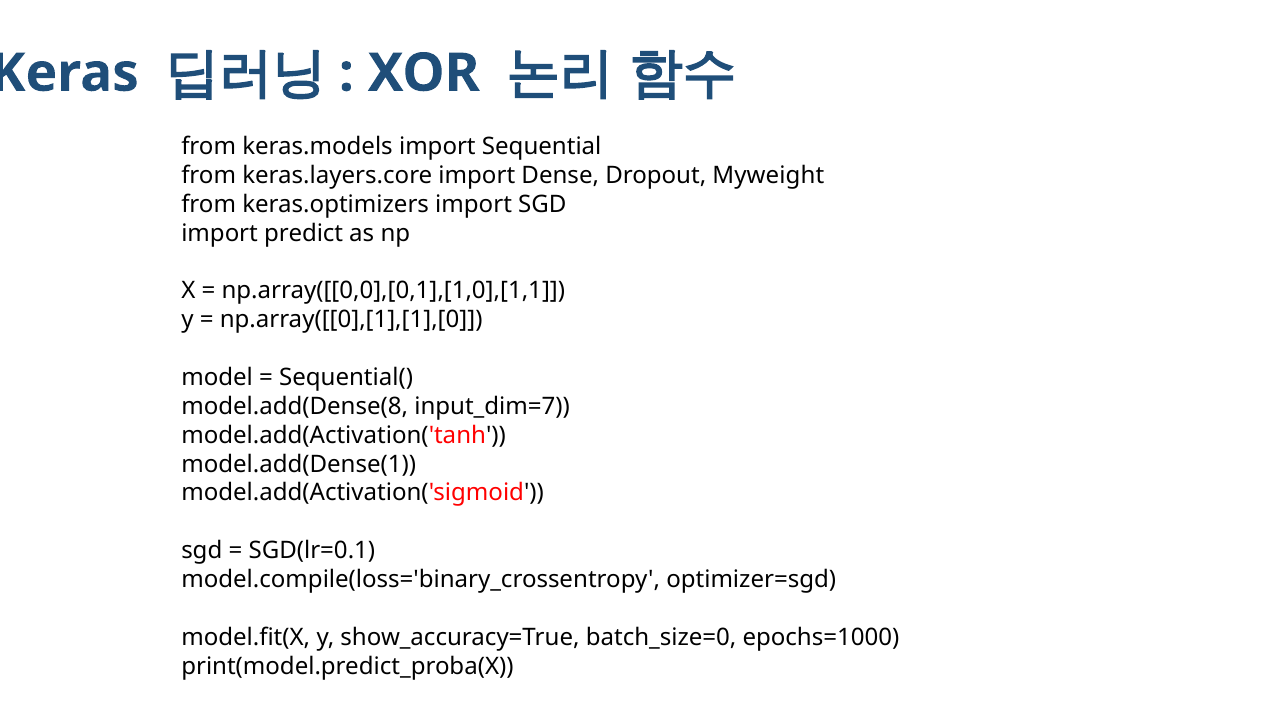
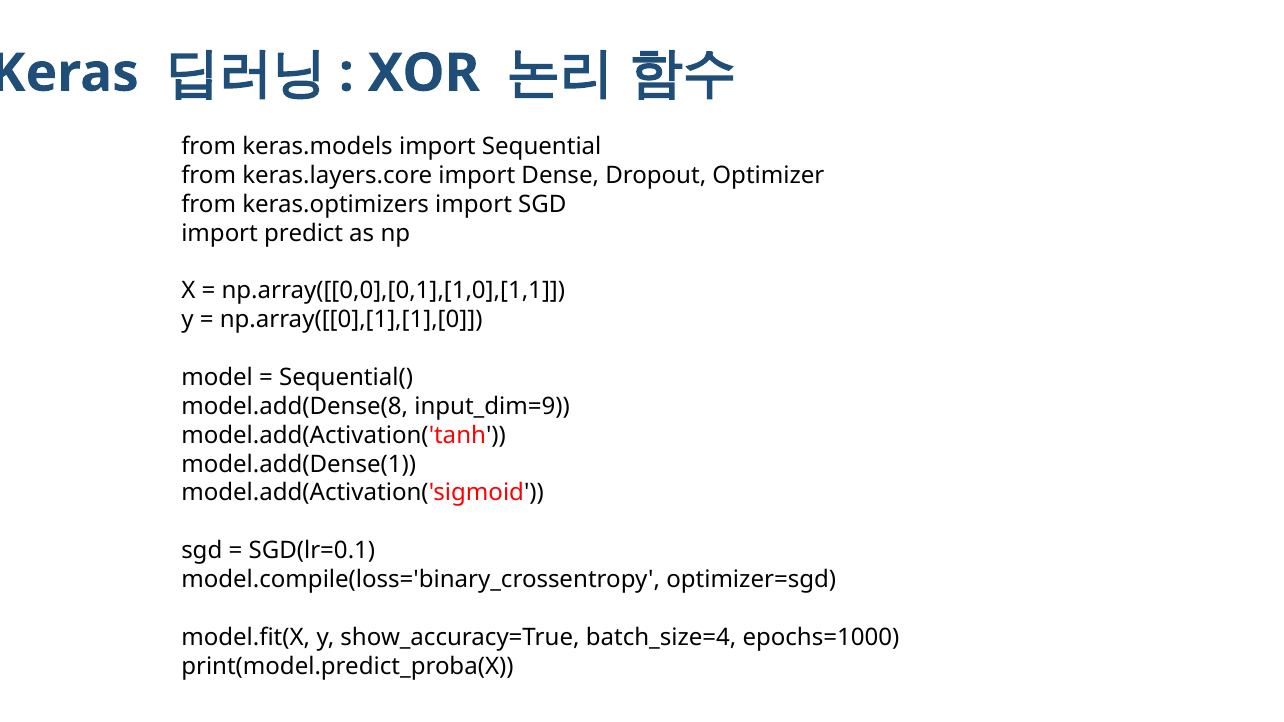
Myweight: Myweight -> Optimizer
input_dim=7: input_dim=7 -> input_dim=9
batch_size=0: batch_size=0 -> batch_size=4
